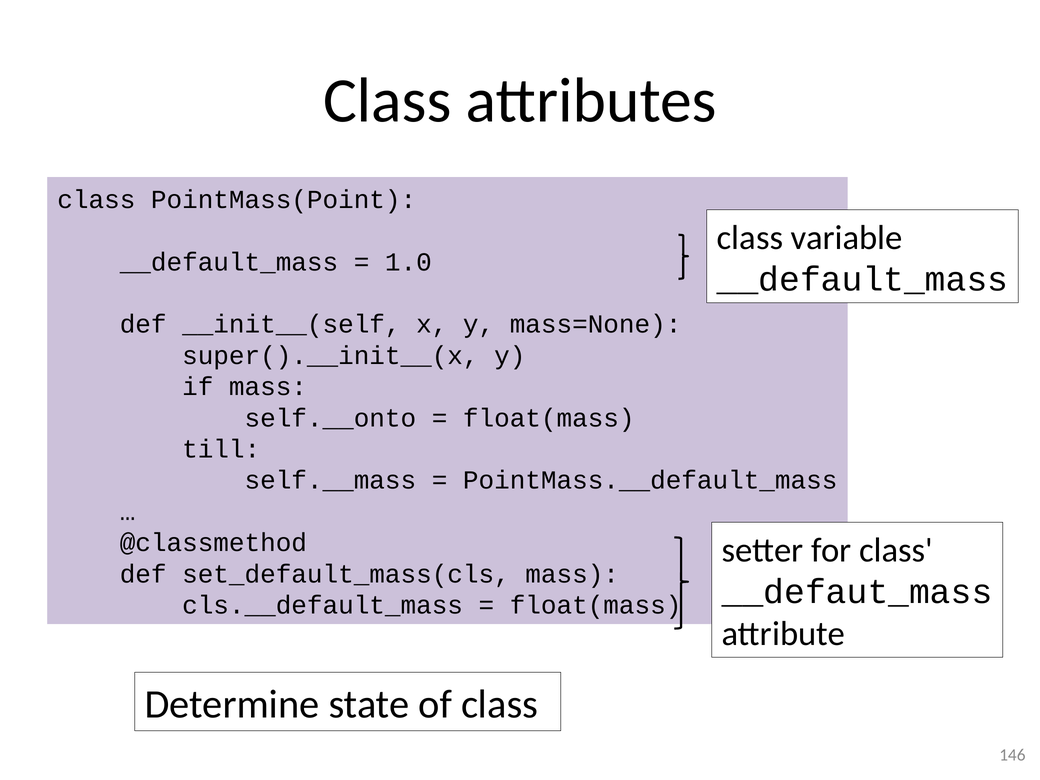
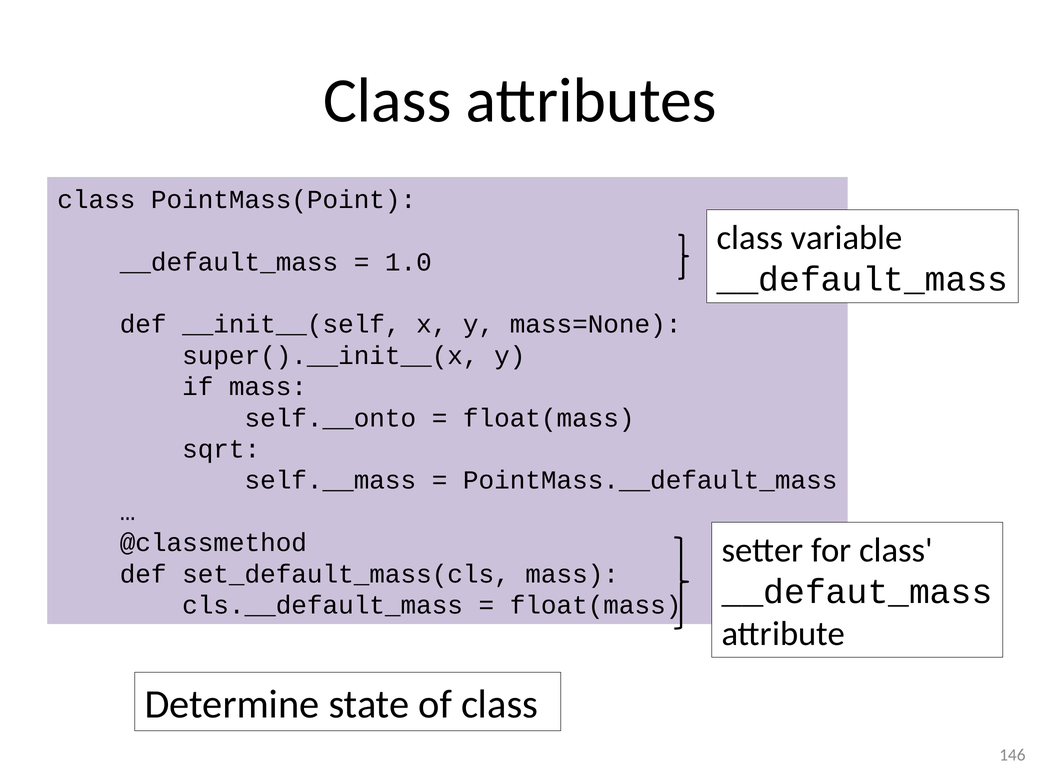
till: till -> sqrt
